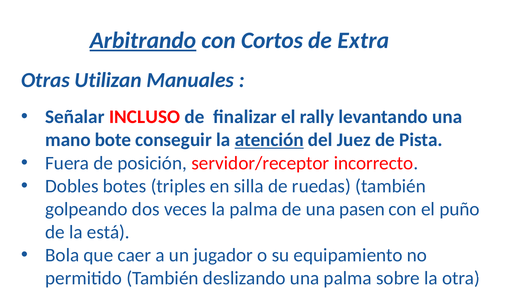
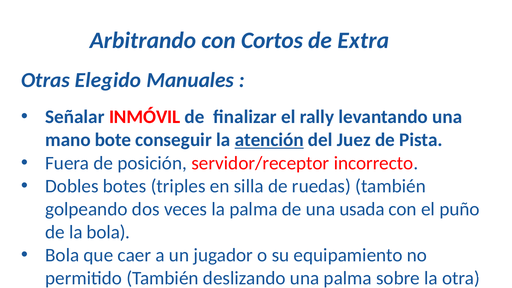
Arbitrando underline: present -> none
Utilizan: Utilizan -> Elegido
INCLUSO: INCLUSO -> INMÓVIL
pasen: pasen -> usada
la está: está -> bola
